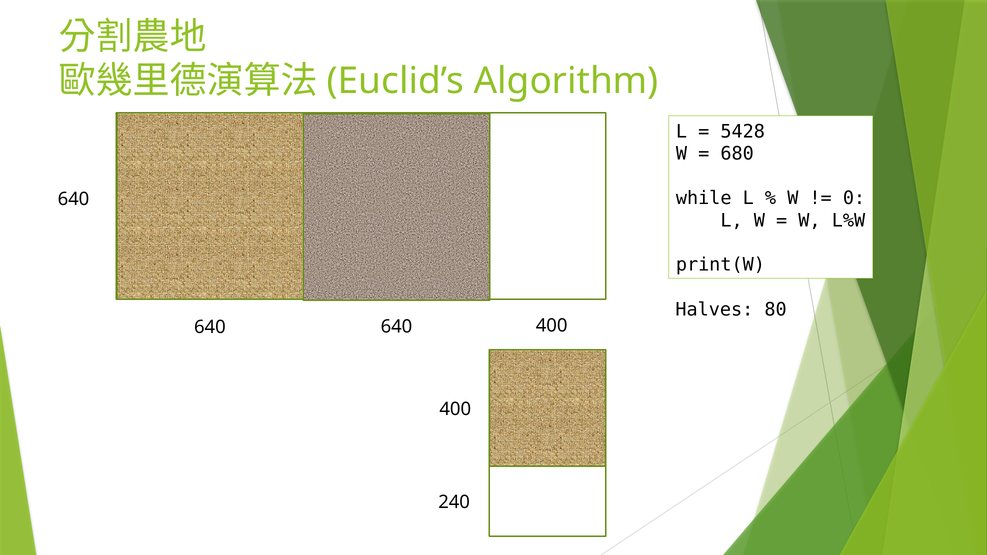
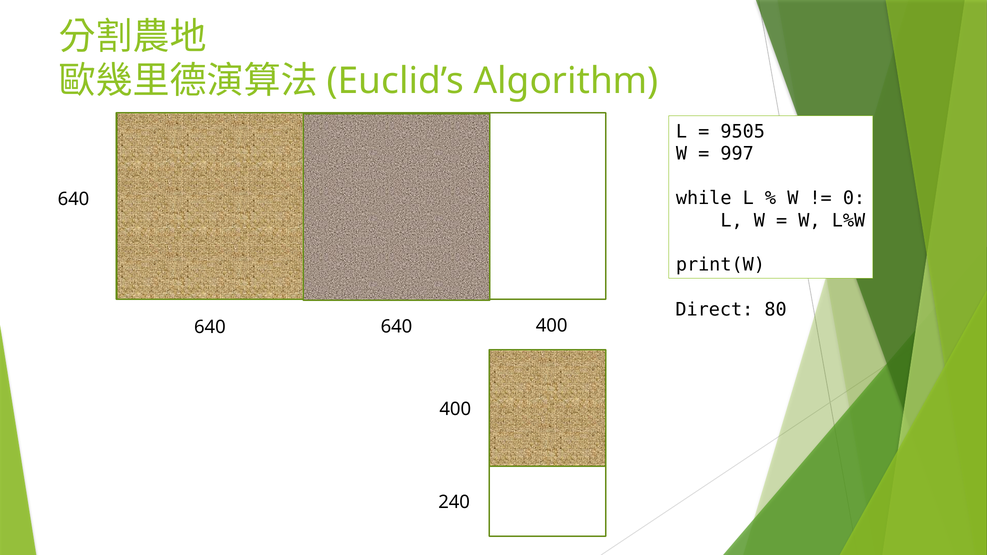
5428: 5428 -> 9505
680: 680 -> 997
Halves: Halves -> Direct
